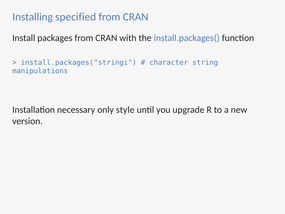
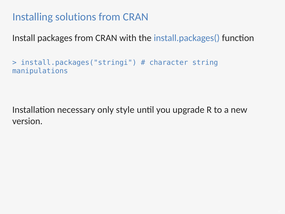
specified: specified -> solutions
